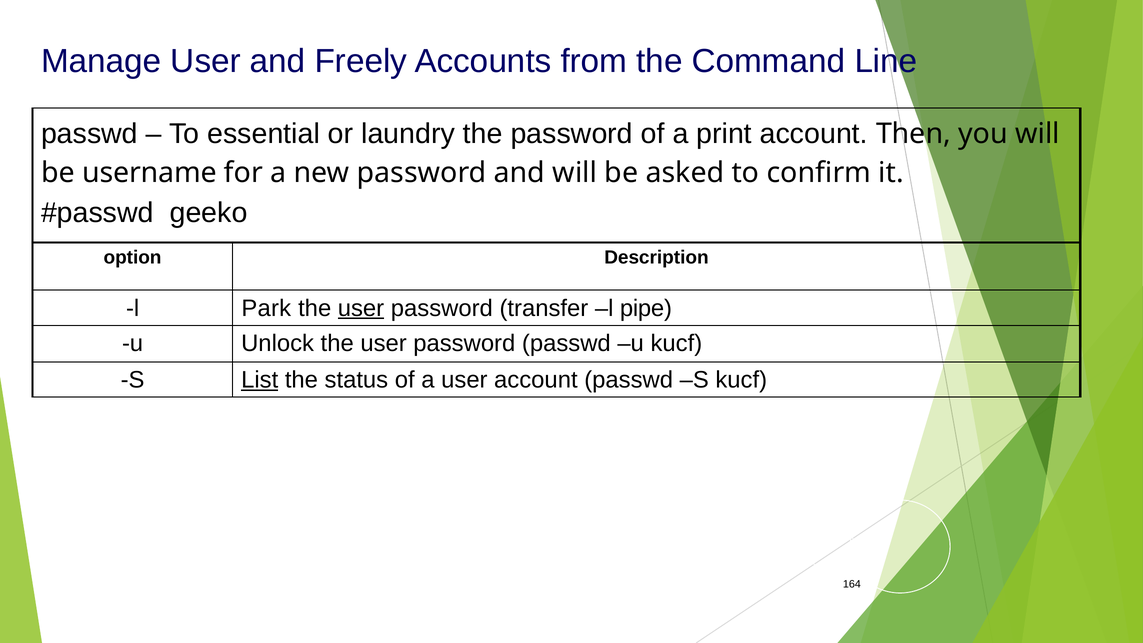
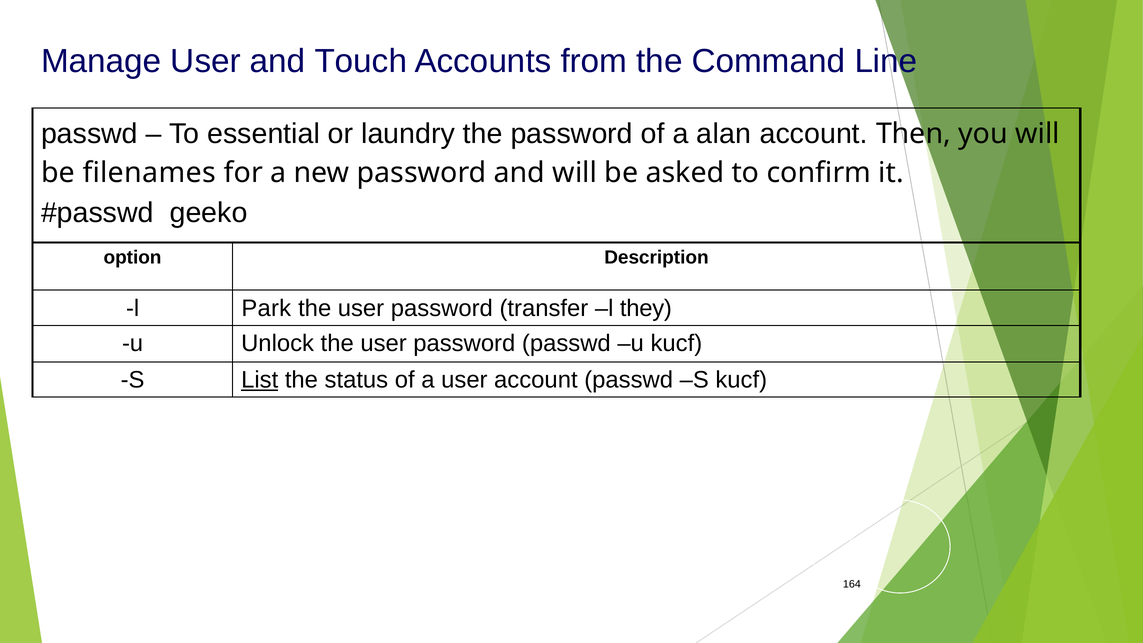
Freely: Freely -> Touch
print: print -> alan
username: username -> filenames
user at (361, 308) underline: present -> none
pipe: pipe -> they
